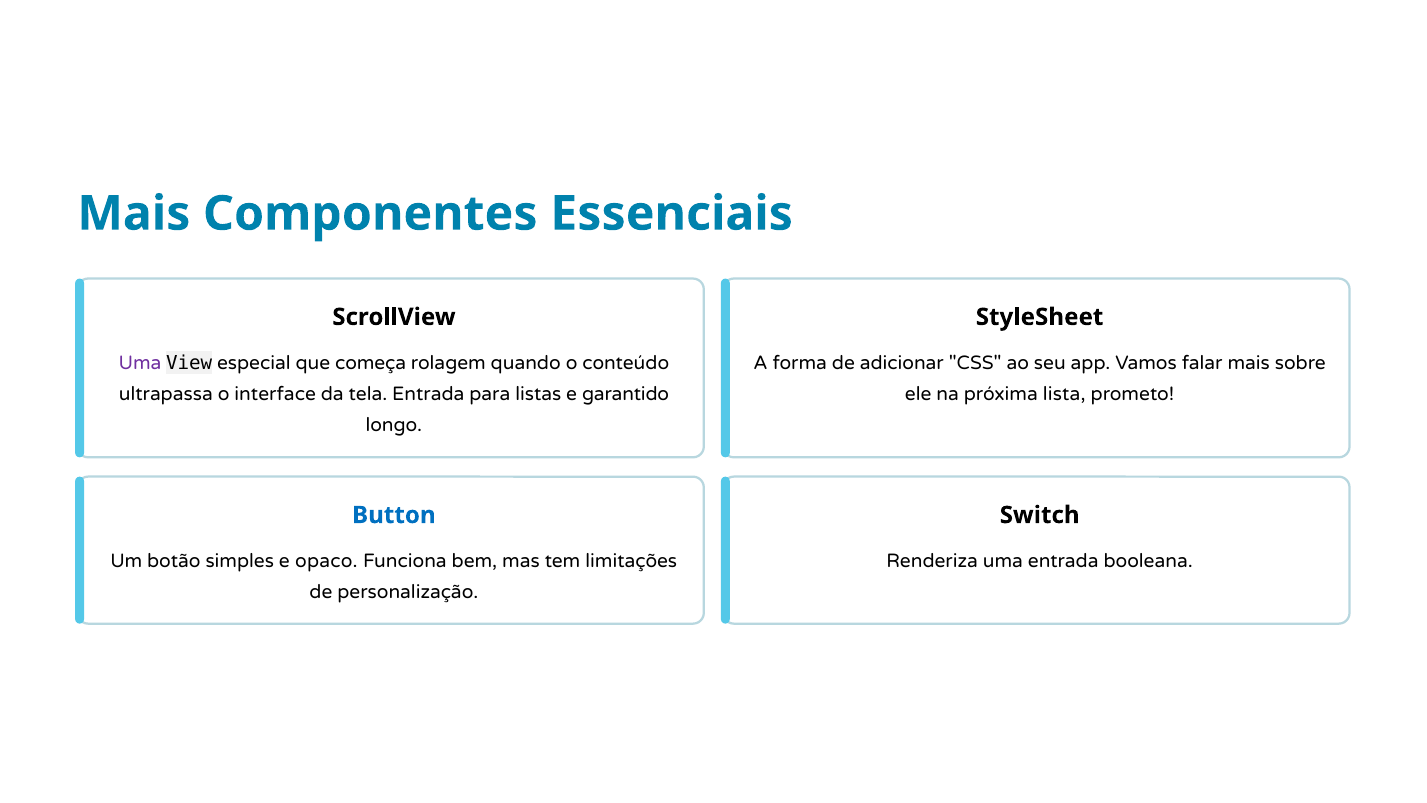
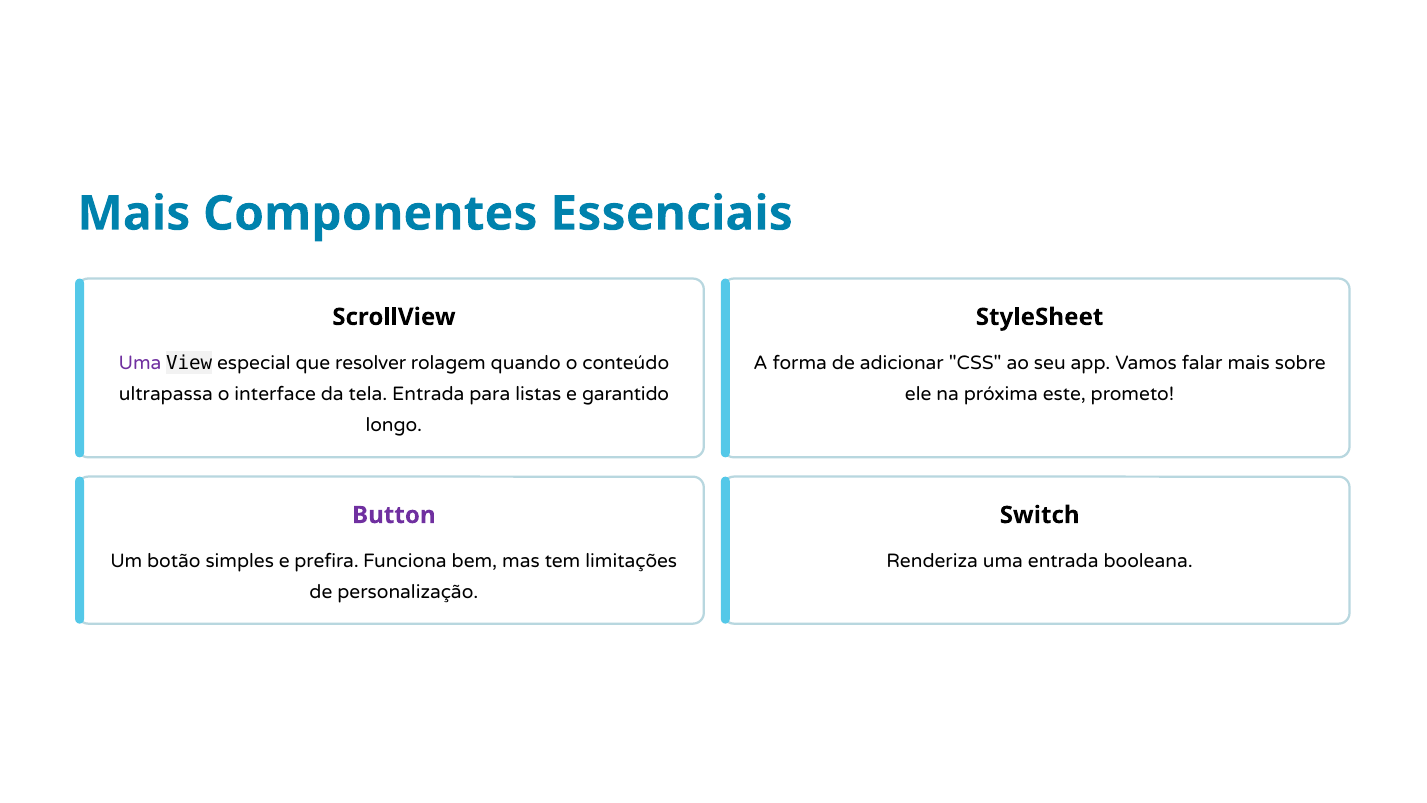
começa: começa -> resolver
lista: lista -> este
Button colour: blue -> purple
opaco: opaco -> prefira
